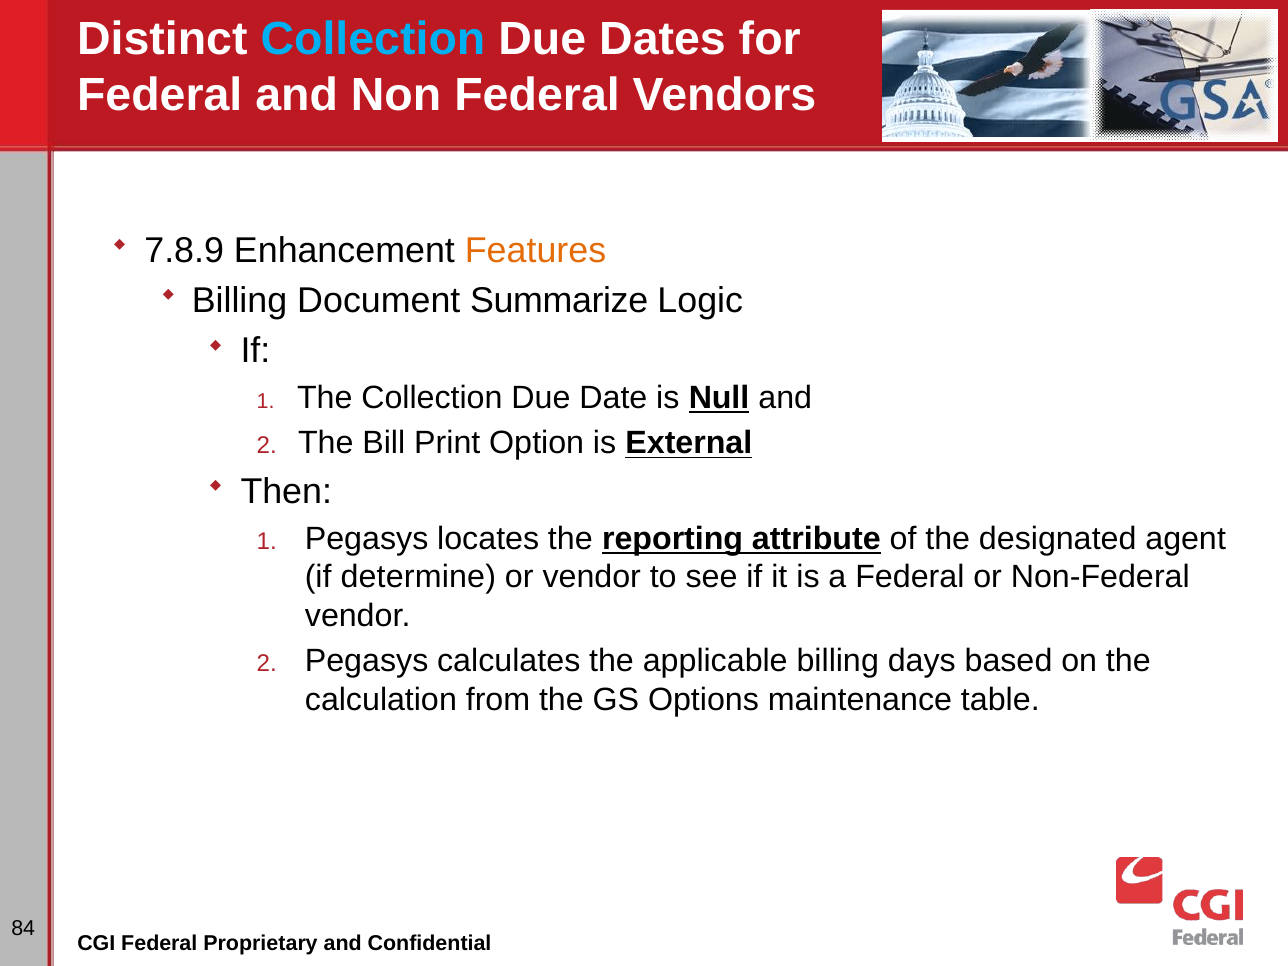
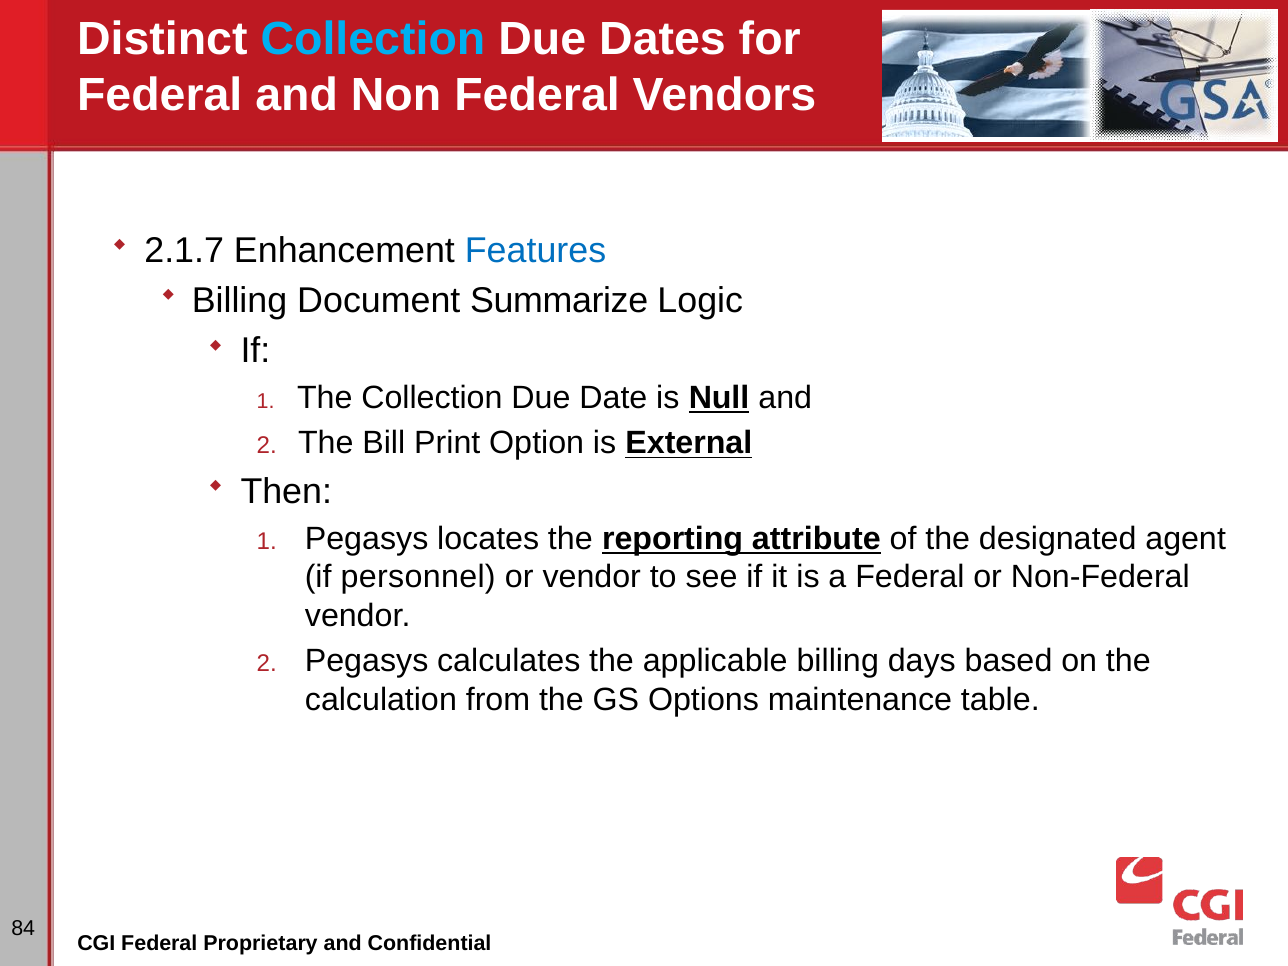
7.8.9: 7.8.9 -> 2.1.7
Features colour: orange -> blue
determine: determine -> personnel
